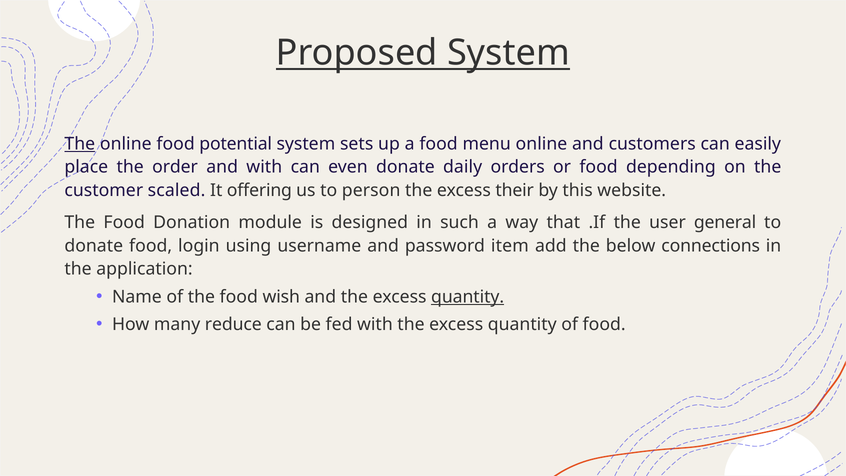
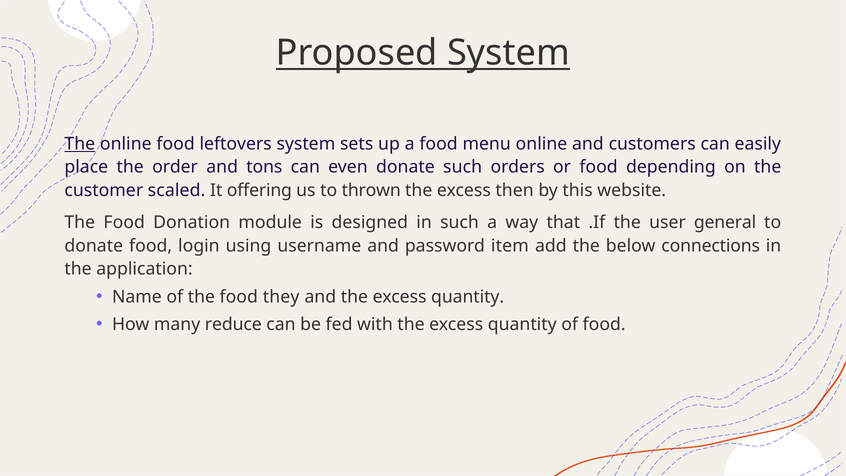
potential: potential -> leftovers
and with: with -> tons
donate daily: daily -> such
person: person -> thrown
their: their -> then
wish: wish -> they
quantity at (468, 297) underline: present -> none
